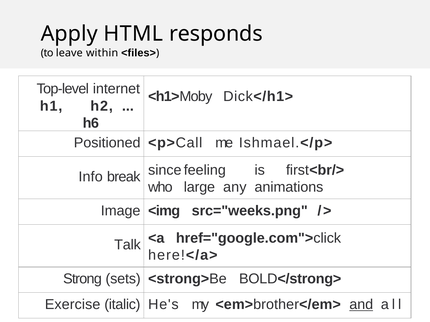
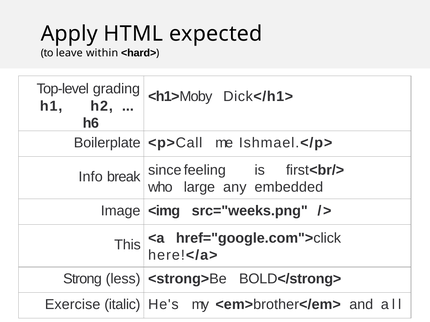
responds: responds -> expected
<files>: <files> -> <hard>
internet: internet -> grading
Positioned: Positioned -> Boilerplate
animations: animations -> embedded
Talk: Talk -> This
sets: sets -> less
and underline: present -> none
